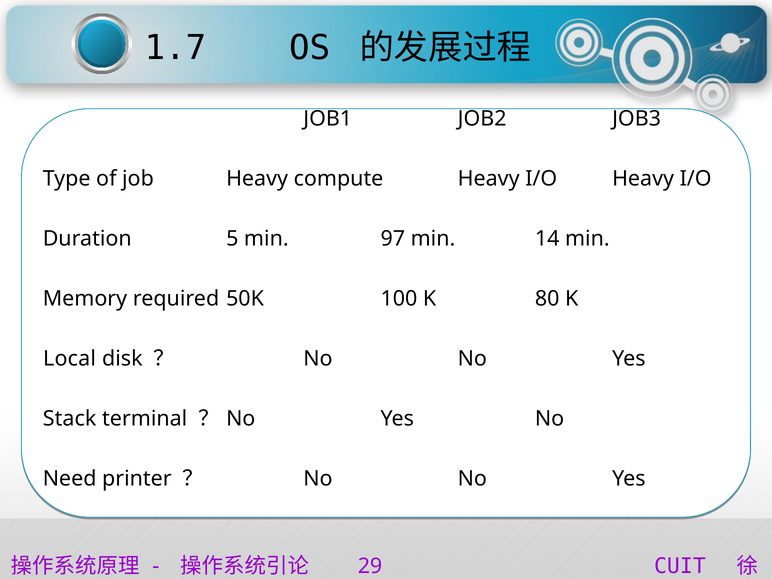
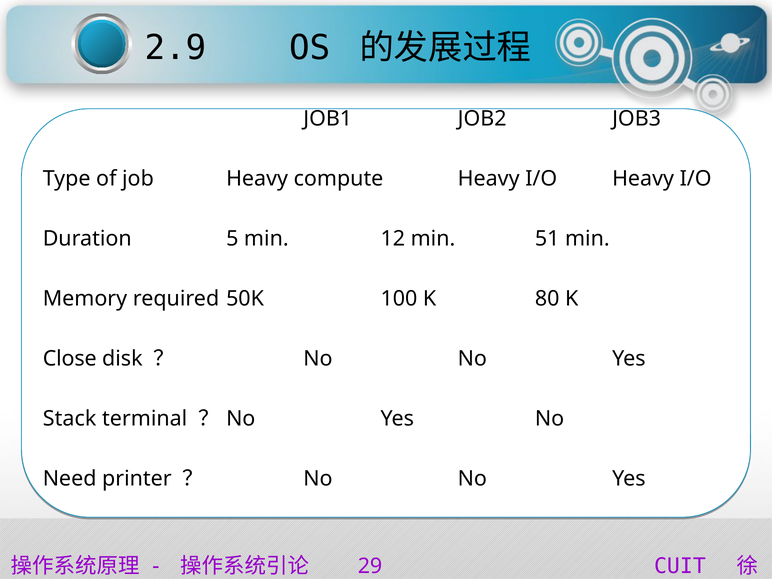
1.7: 1.7 -> 2.9
97: 97 -> 12
14: 14 -> 51
Local: Local -> Close
